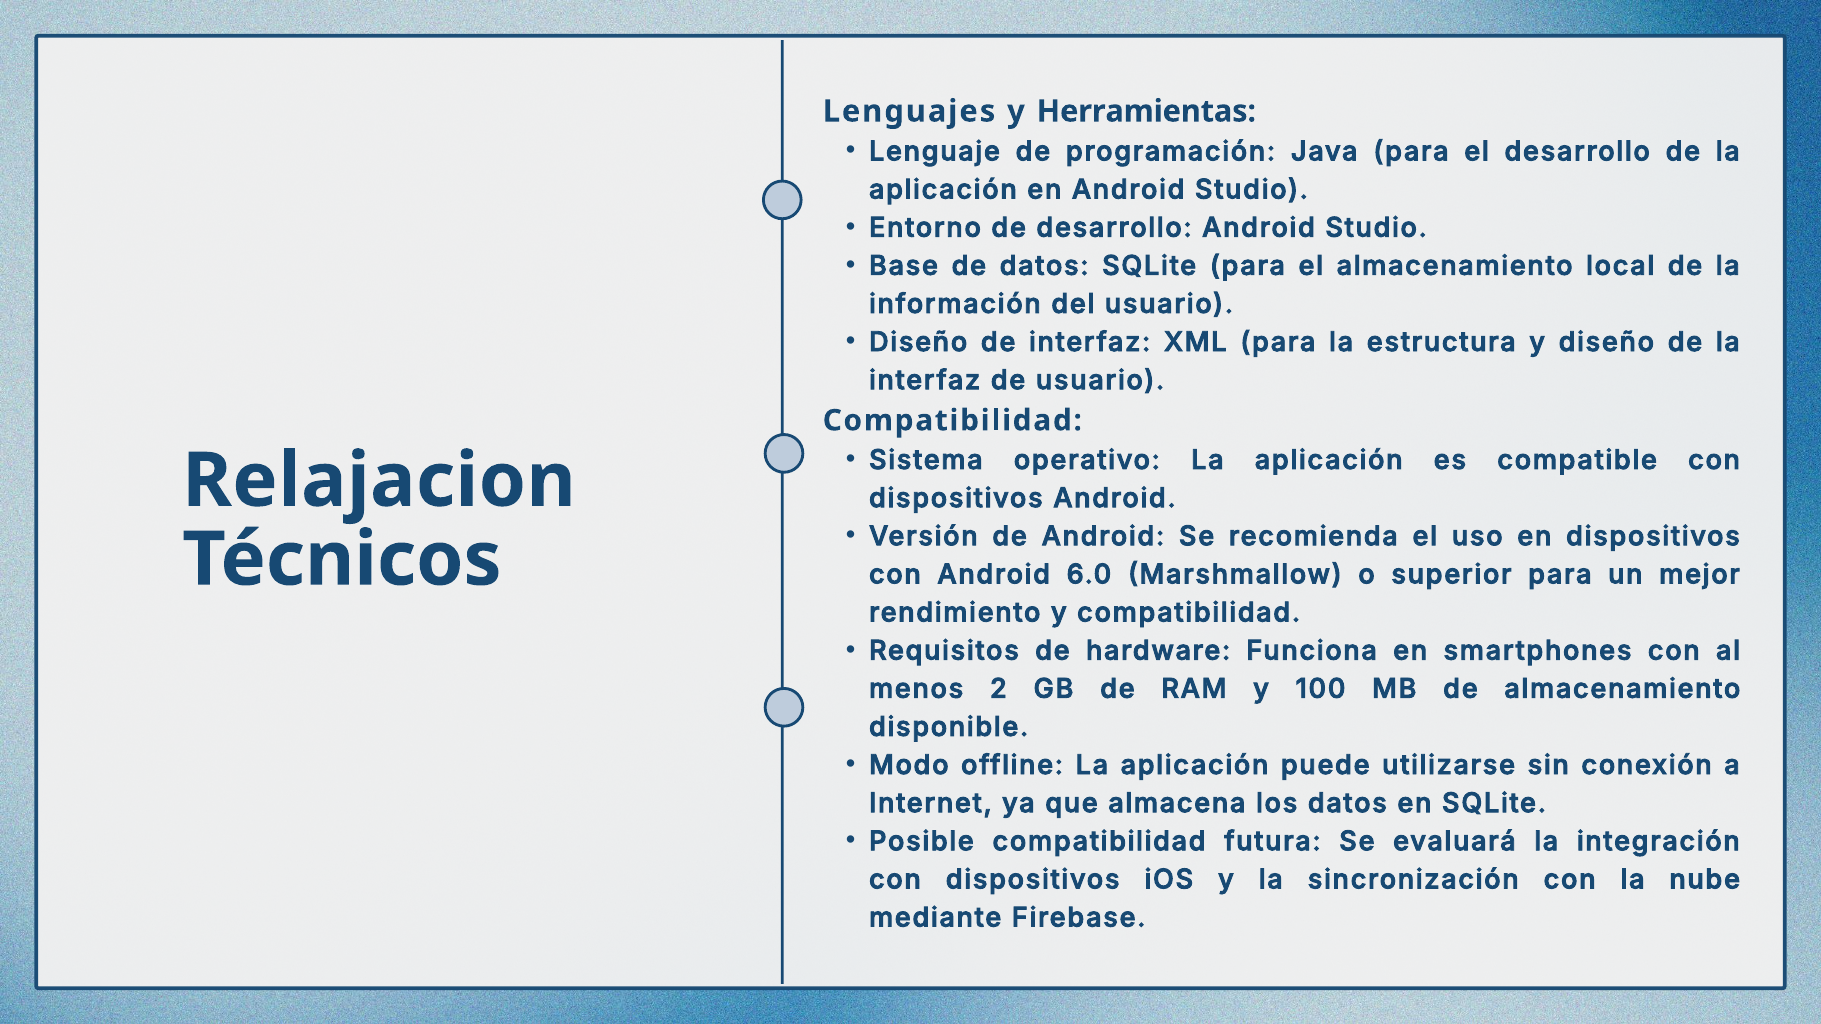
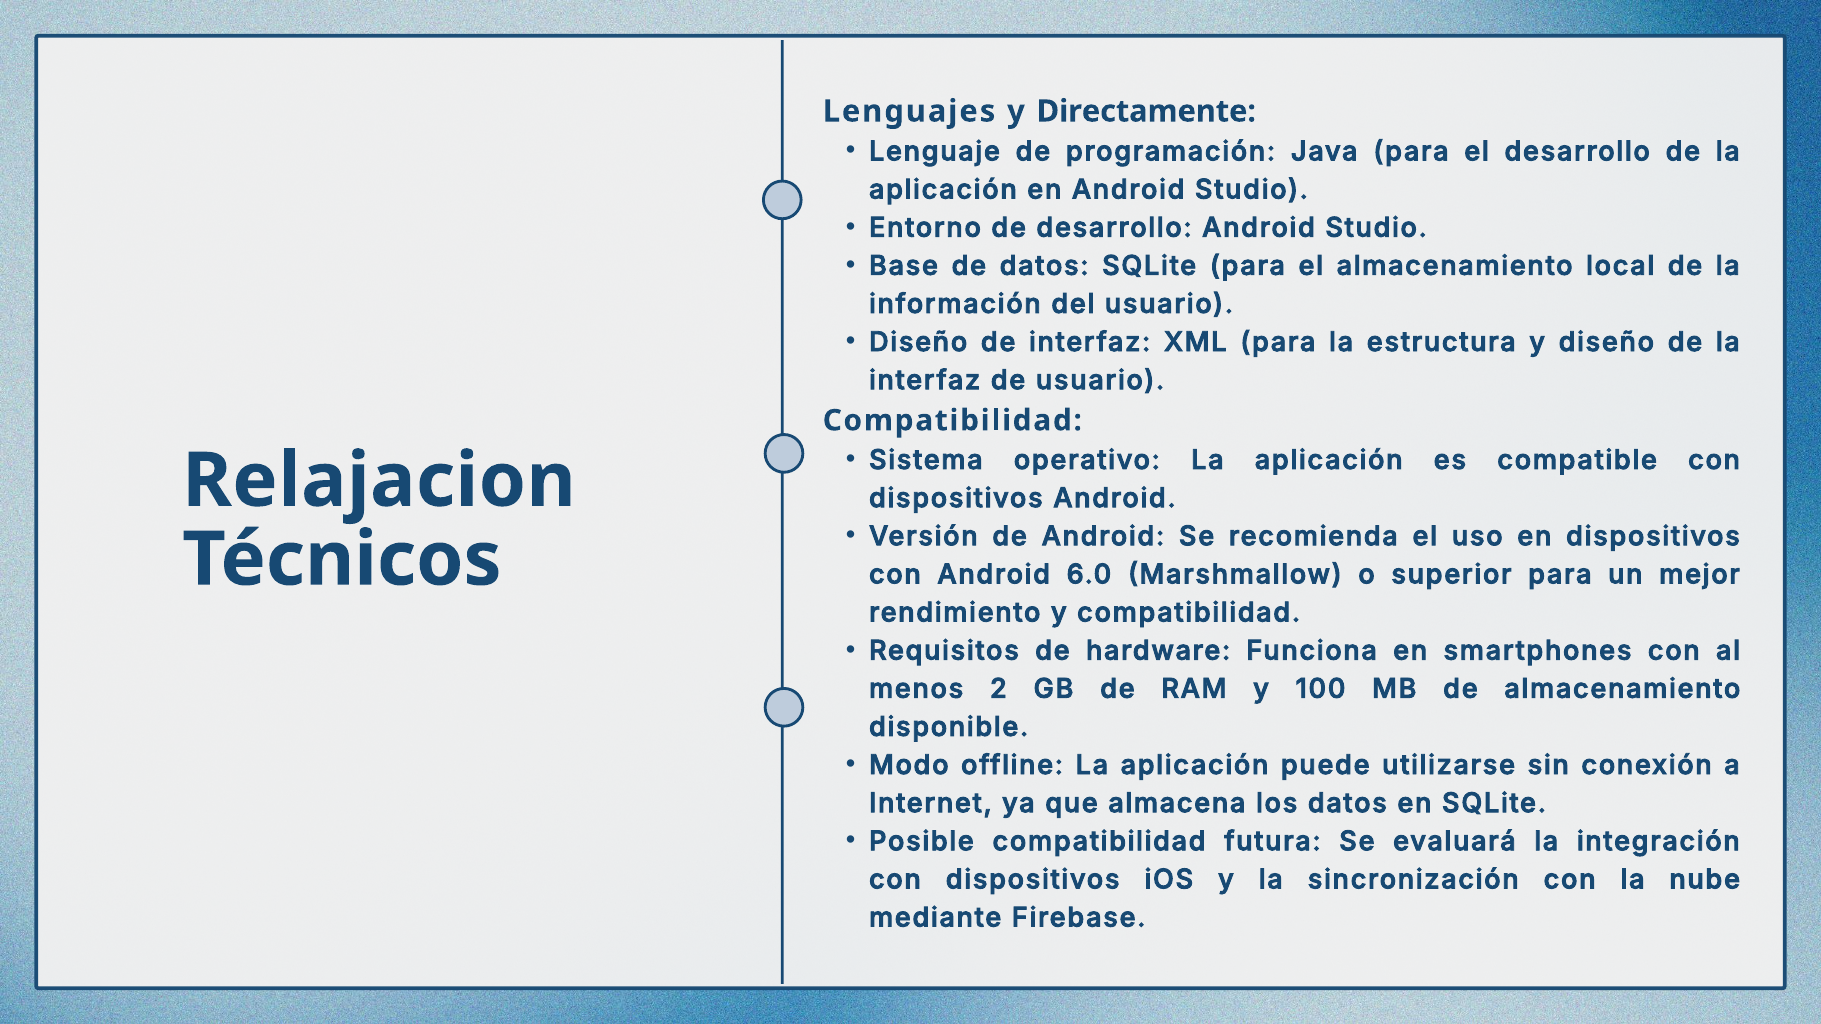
Herramientas: Herramientas -> Directamente
